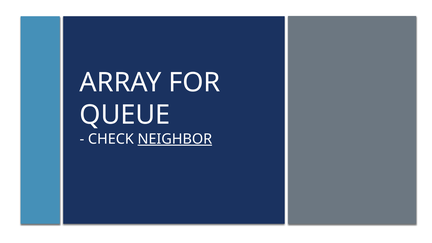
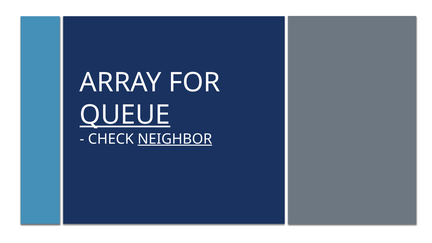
QUEUE underline: none -> present
